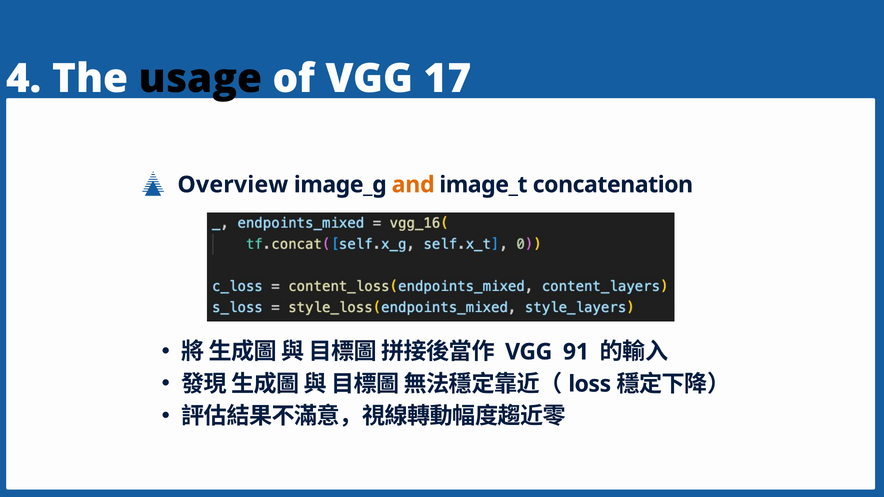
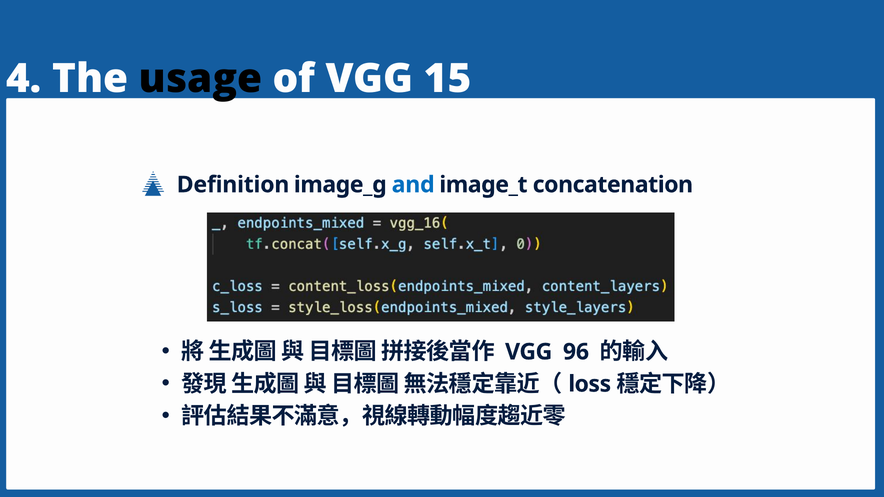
17: 17 -> 15
Overview: Overview -> Definition
and colour: orange -> blue
91: 91 -> 96
